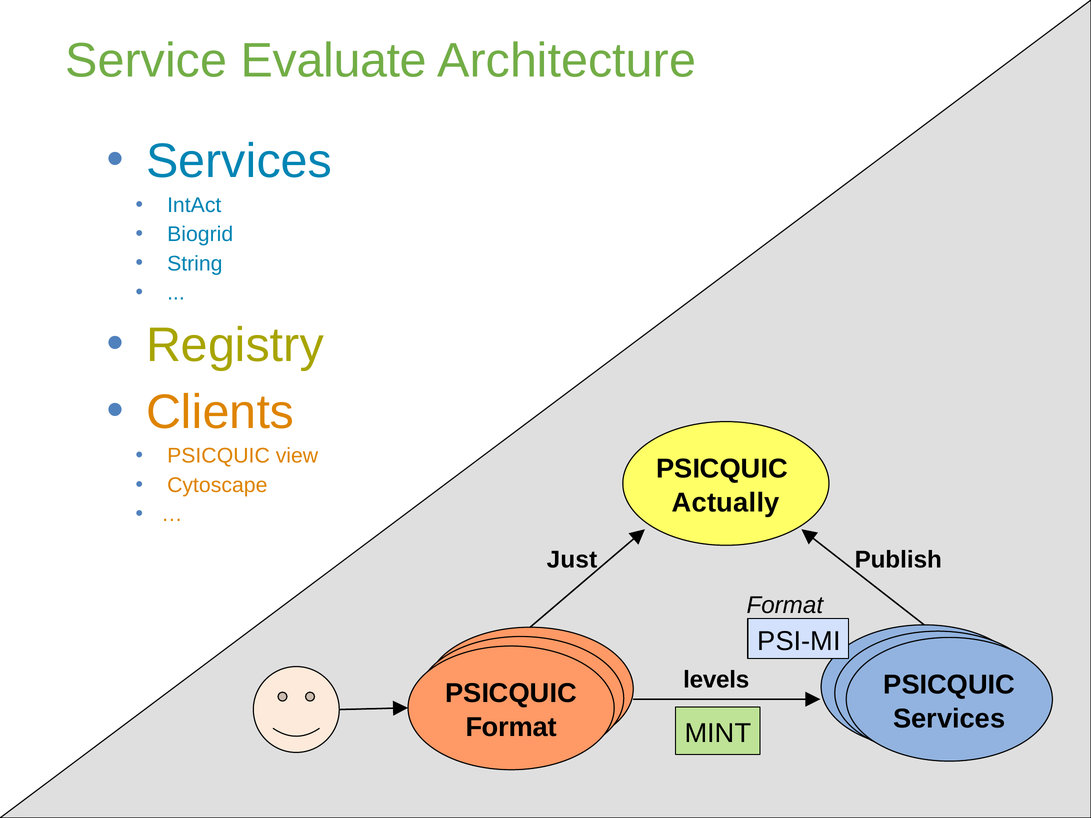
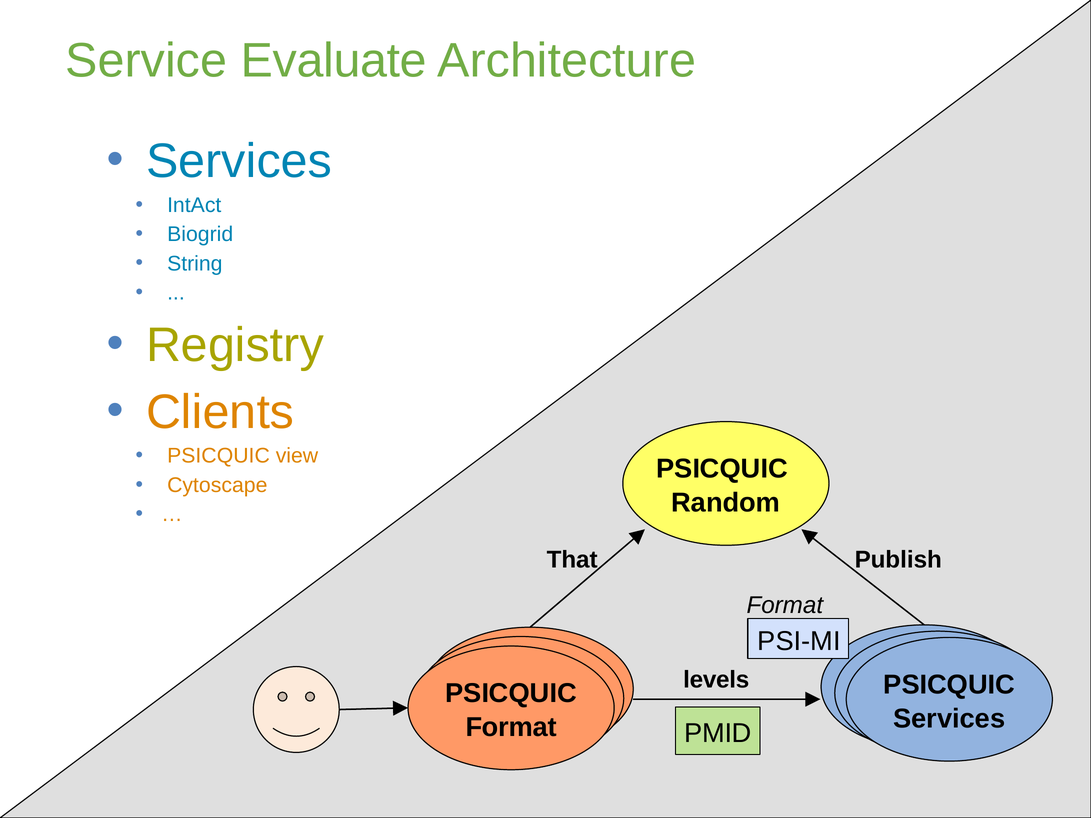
Actually: Actually -> Random
Just: Just -> That
MINT: MINT -> PMID
